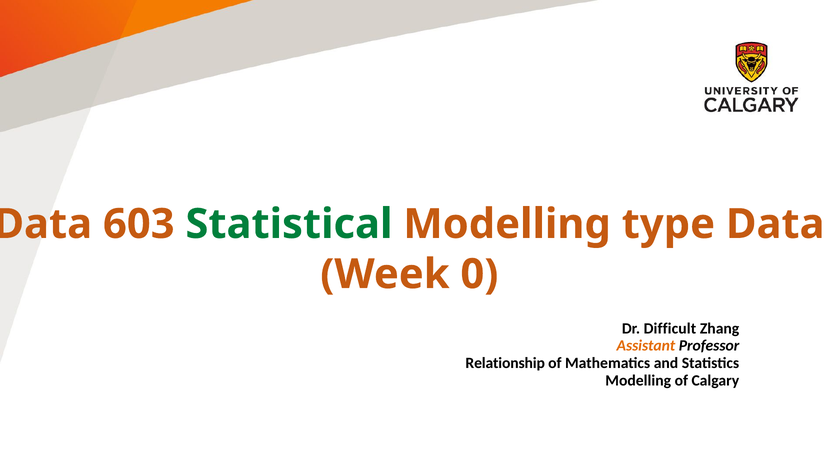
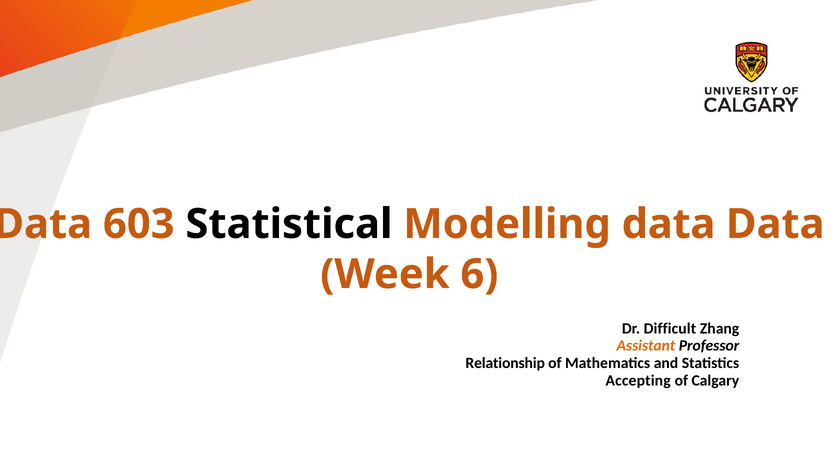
Statistical colour: green -> black
Modelling type: type -> data
0: 0 -> 6
Modelling at (638, 380): Modelling -> Accepting
